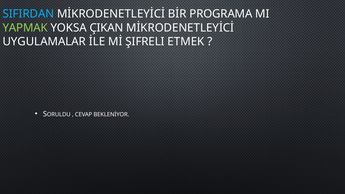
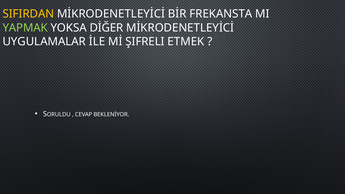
SIFIRDAN colour: light blue -> yellow
PROGRAMA: PROGRAMA -> FREKANSTA
ÇIKAN: ÇIKAN -> DİĞER
